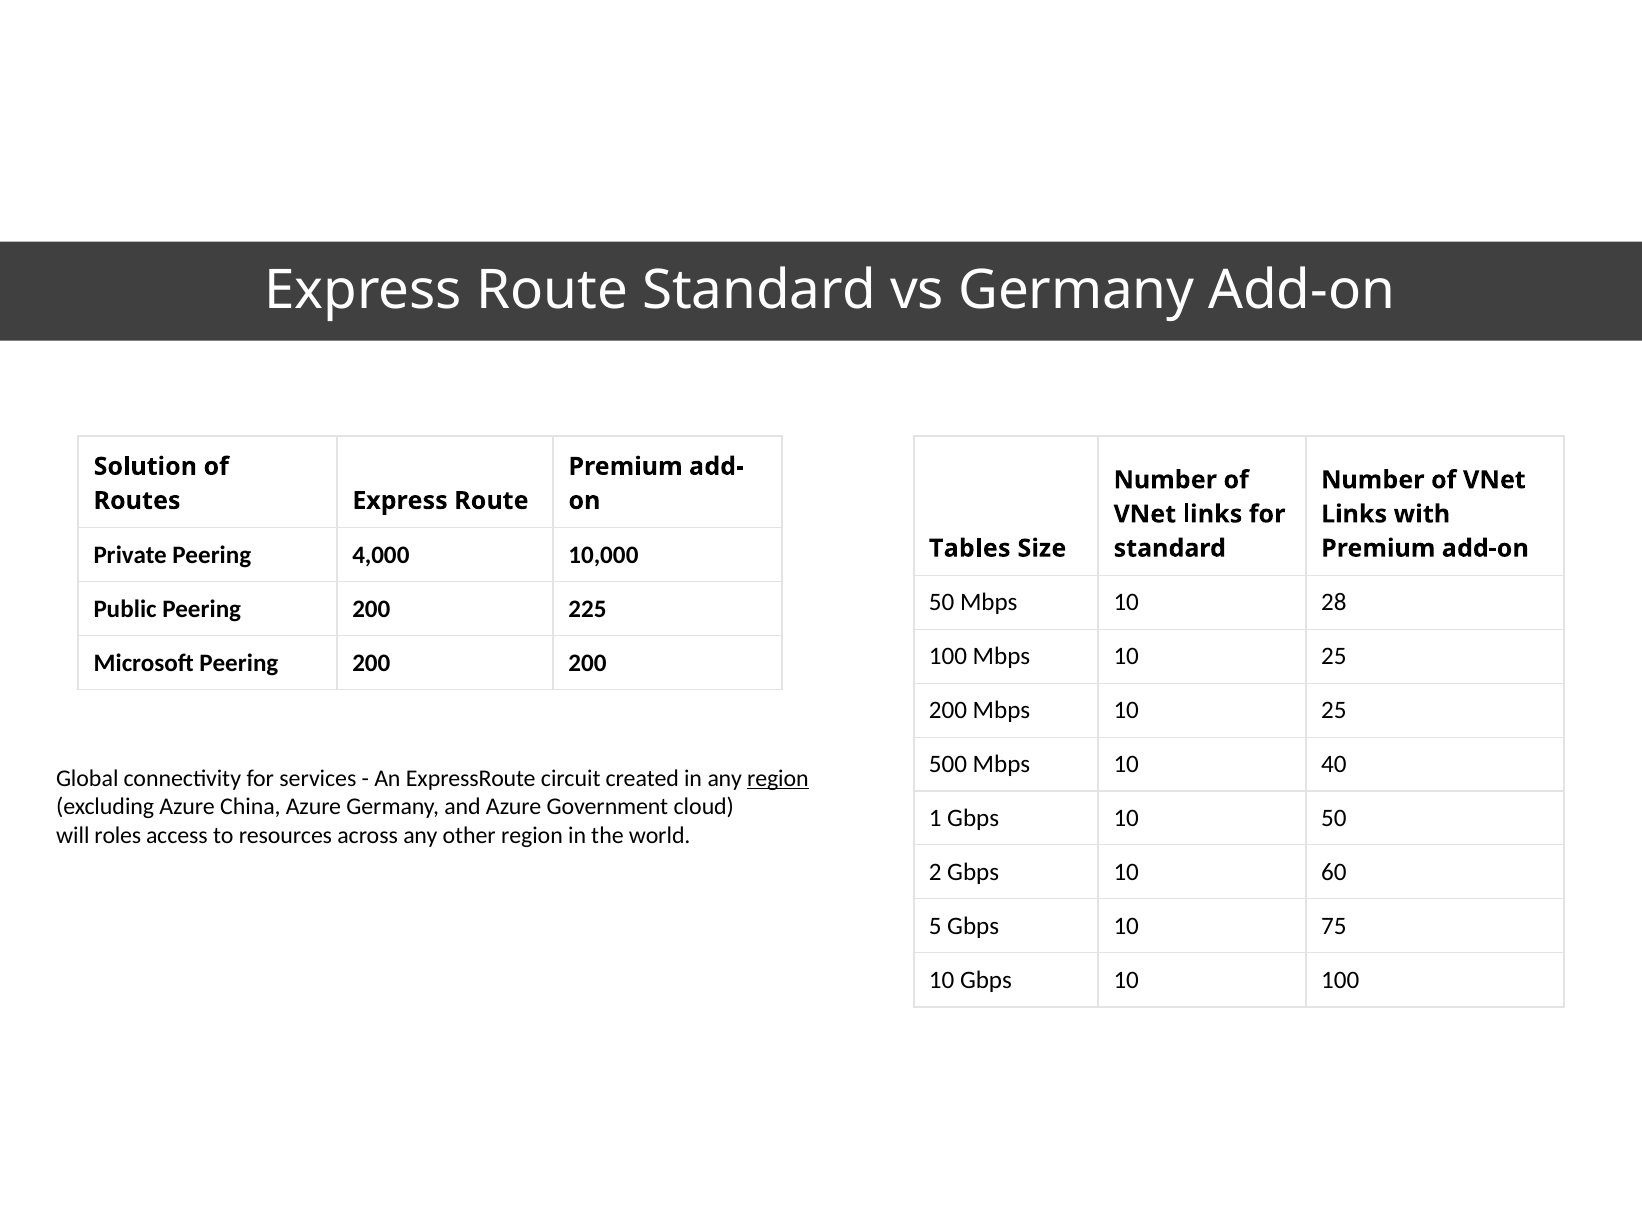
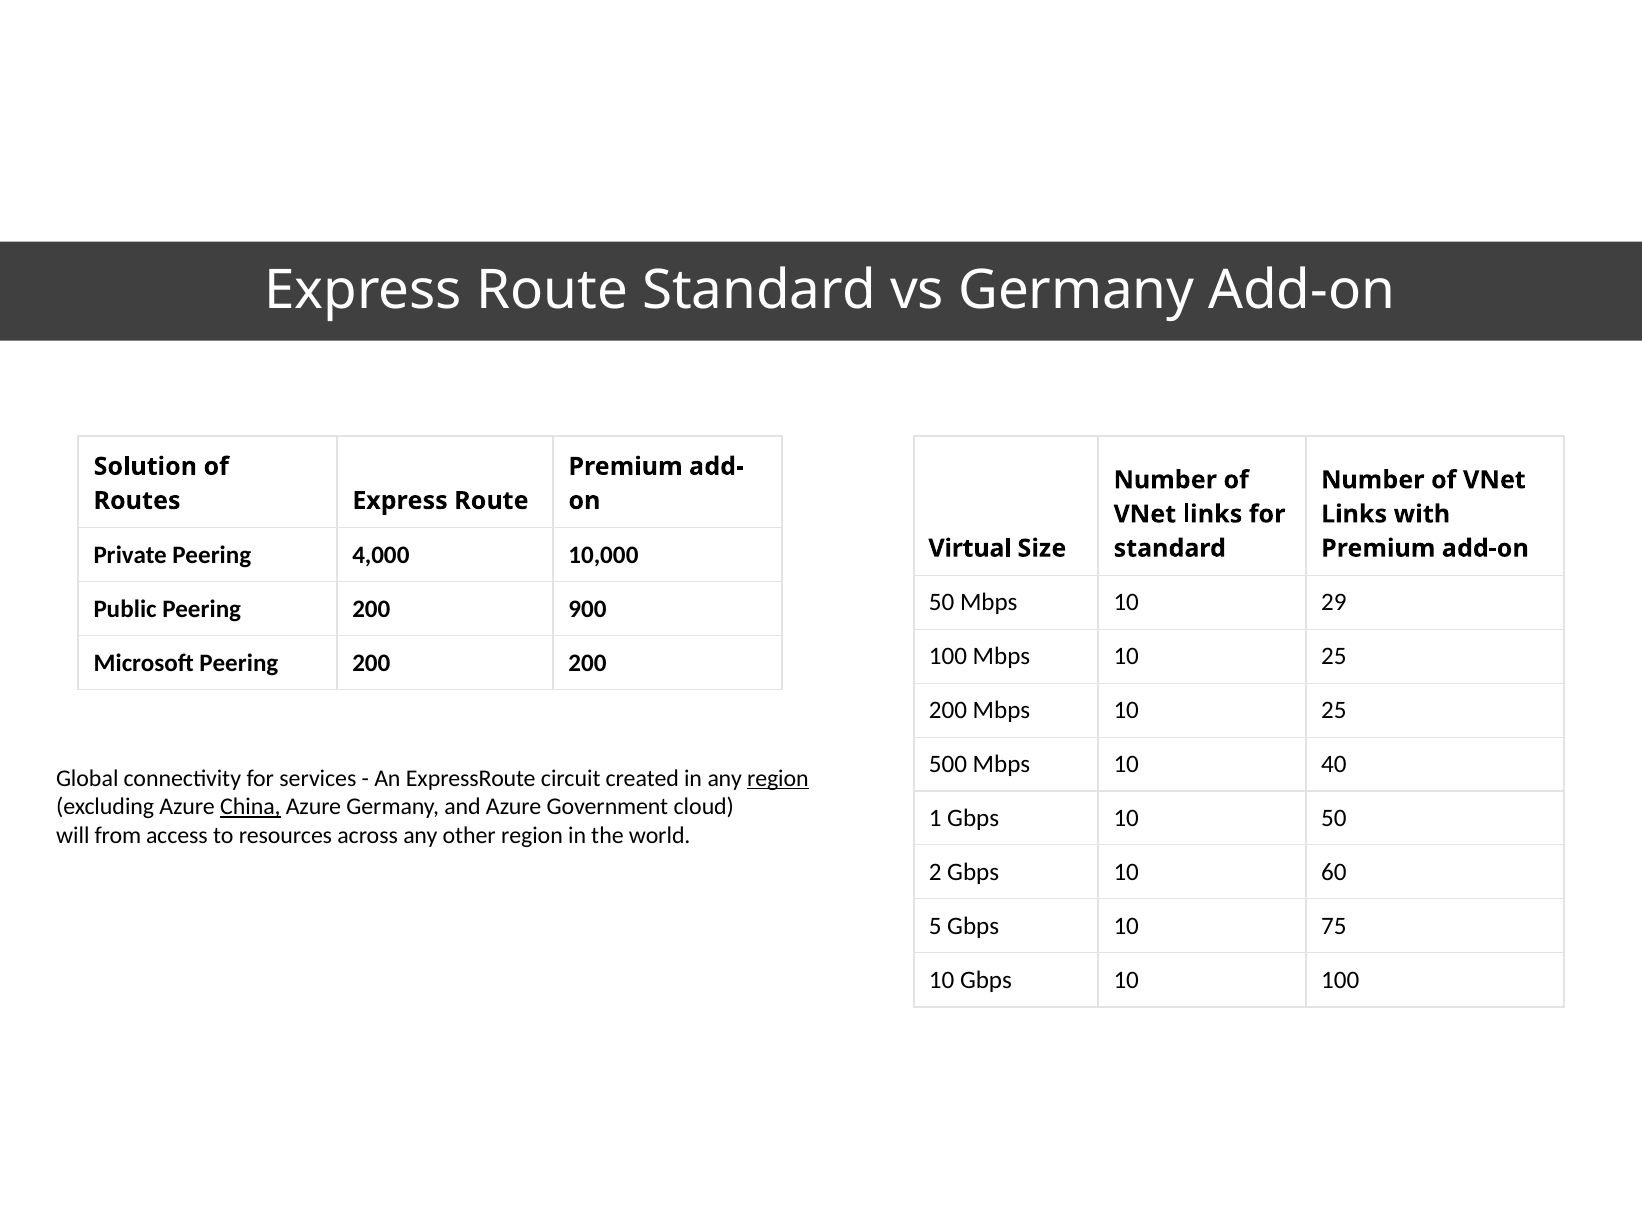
Tables: Tables -> Virtual
28: 28 -> 29
225: 225 -> 900
China underline: none -> present
roles: roles -> from
